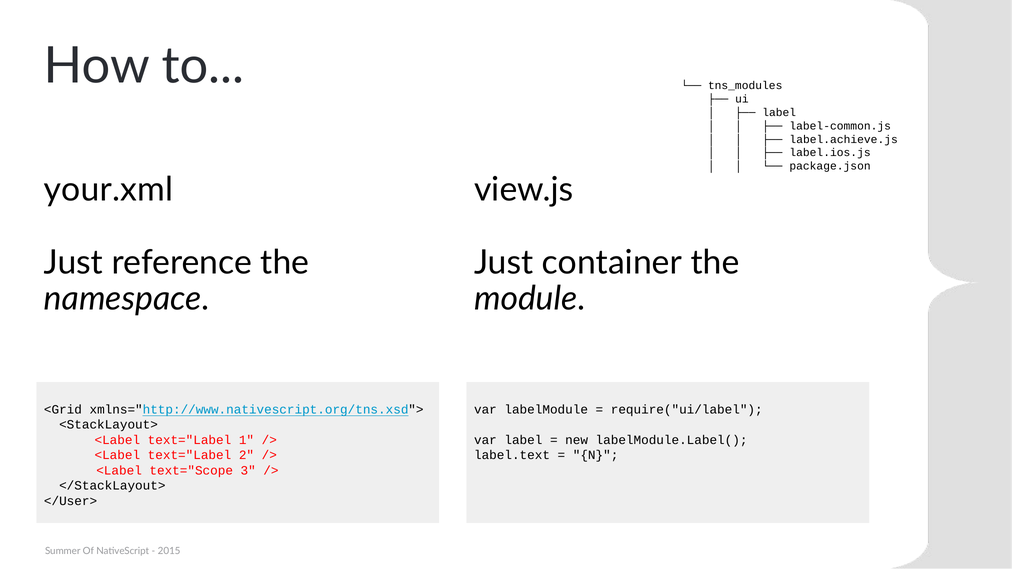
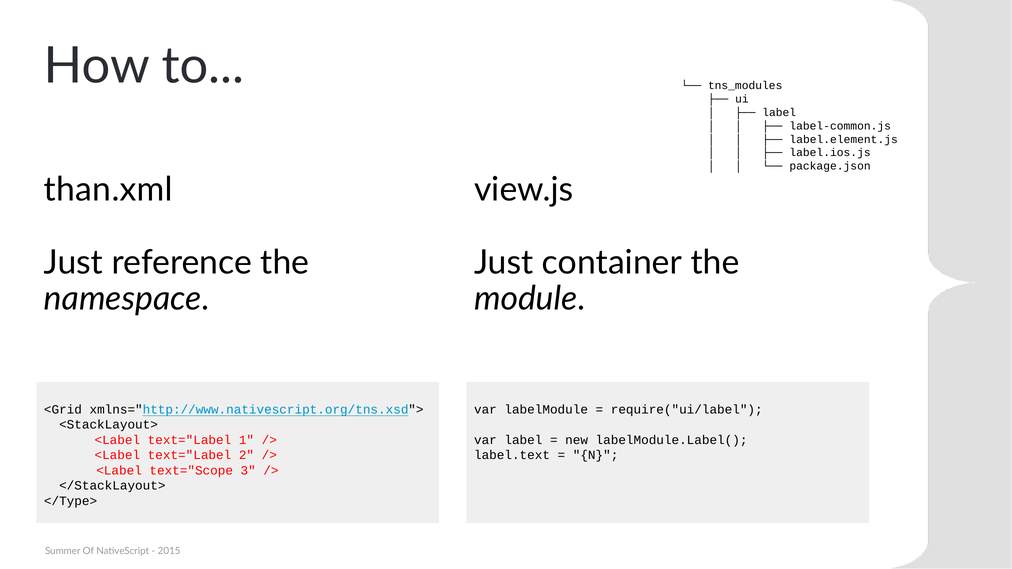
label.achieve.js: label.achieve.js -> label.element.js
your.xml: your.xml -> than.xml
</User>: </User> -> </Type>
